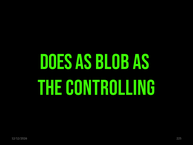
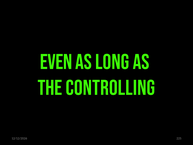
DOES: DOES -> EVEN
BLOB: BLOB -> LONG
